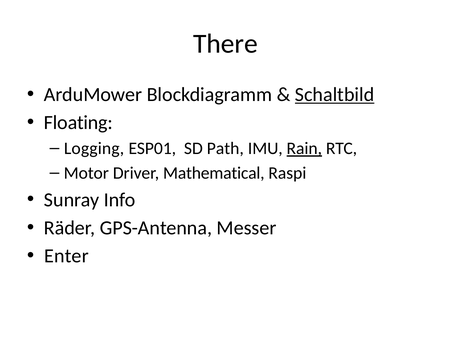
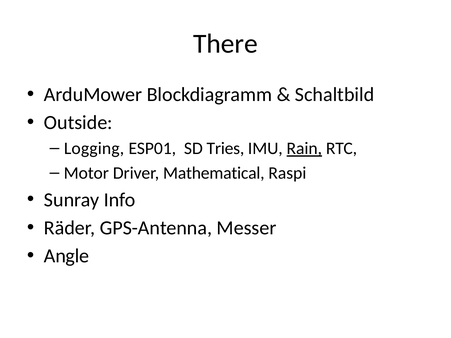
Schaltbild underline: present -> none
Floating: Floating -> Outside
Path: Path -> Tries
Enter: Enter -> Angle
